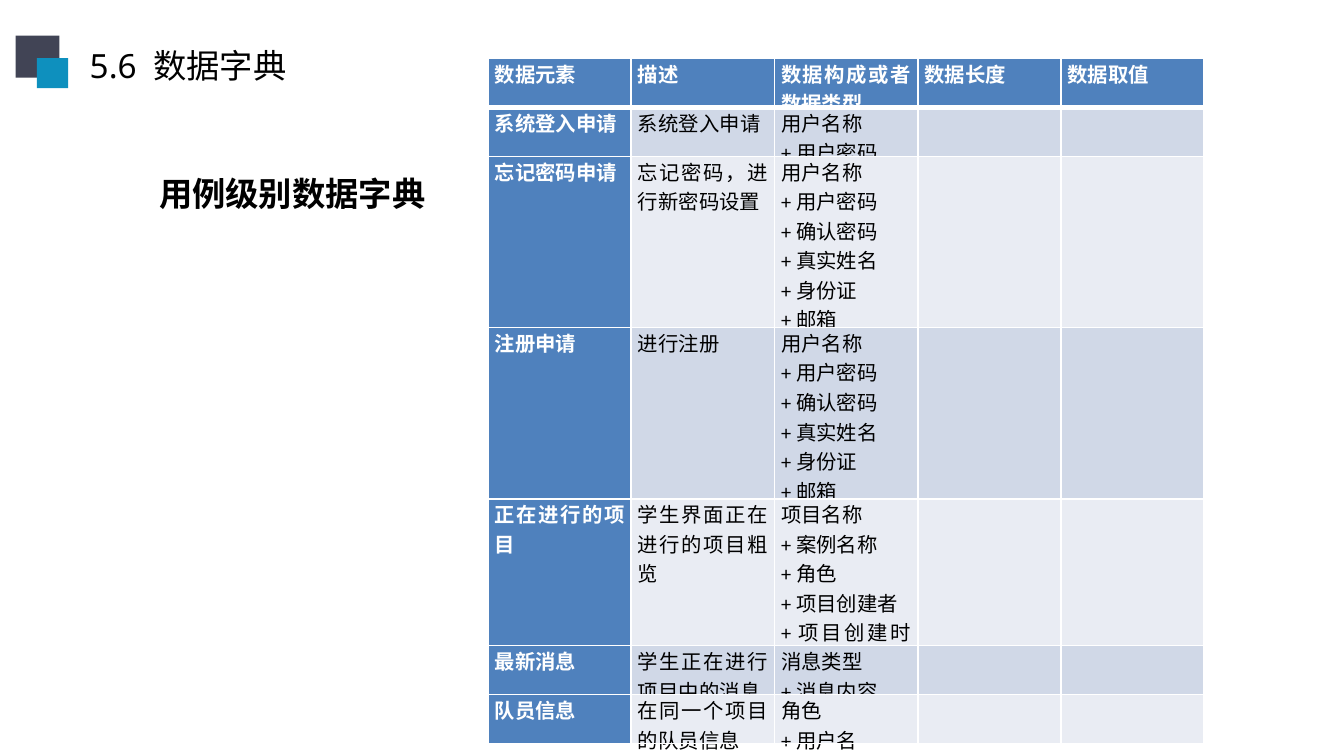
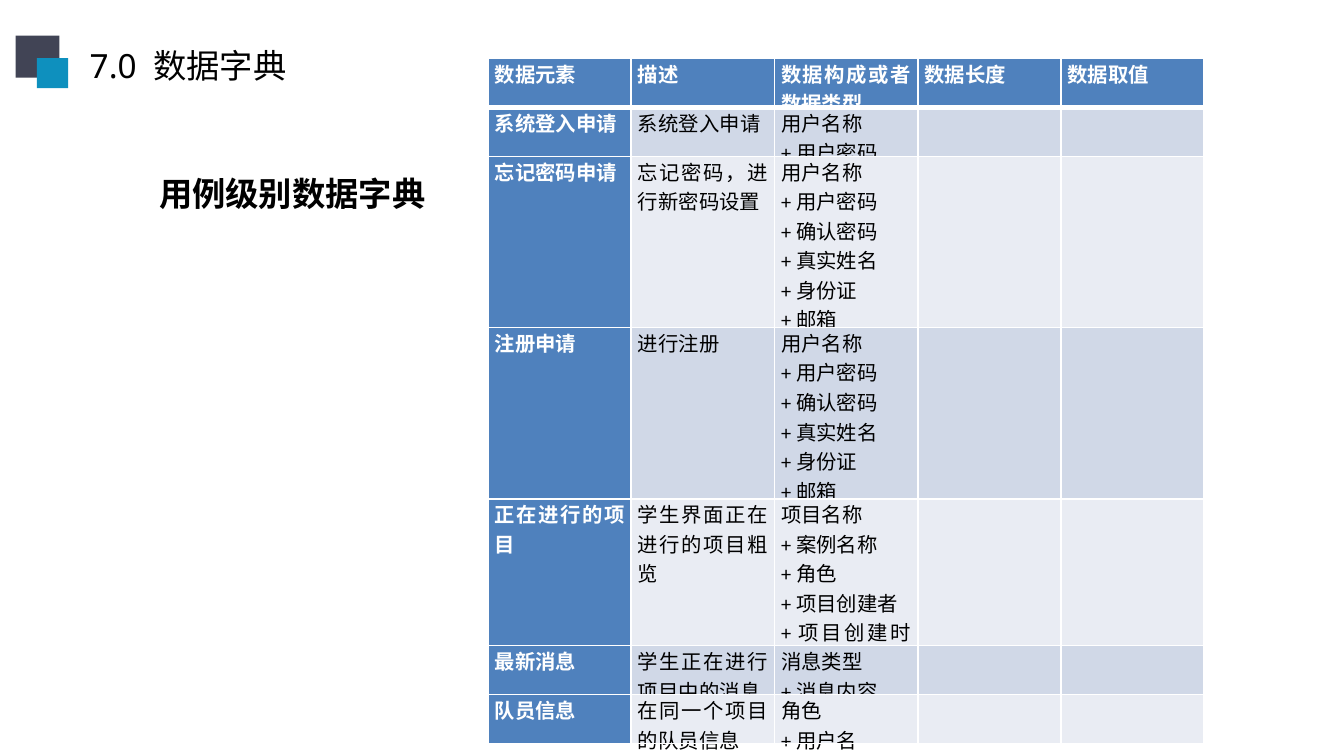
5.6: 5.6 -> 7.0
